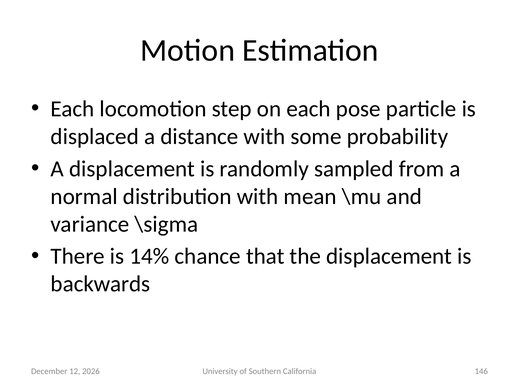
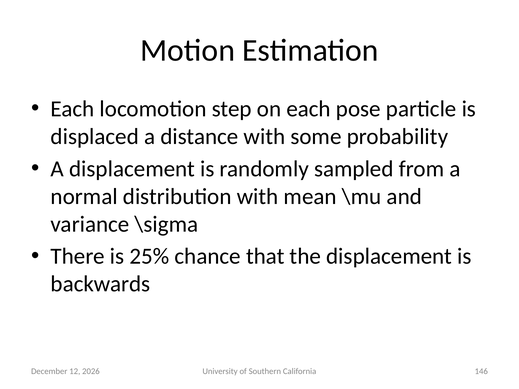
14%: 14% -> 25%
